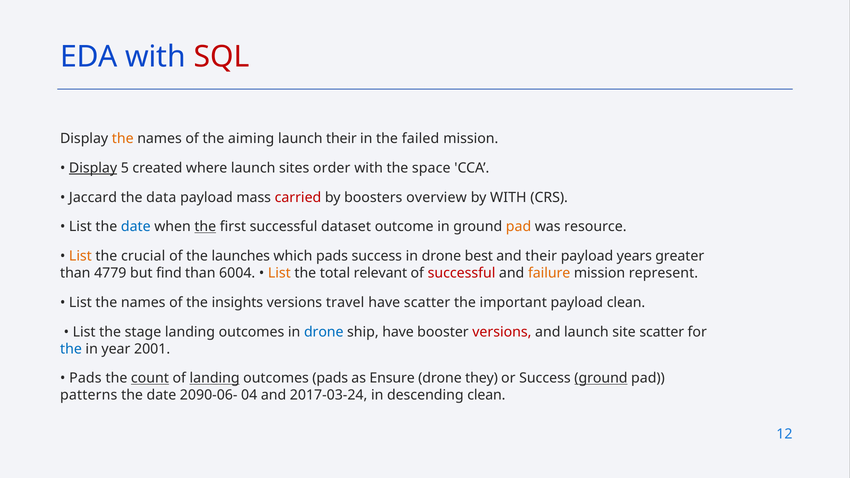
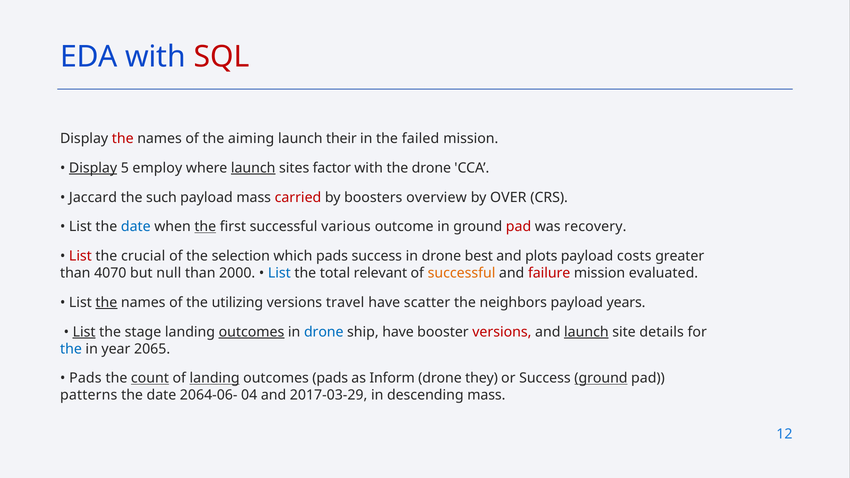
the at (123, 139) colour: orange -> red
created: created -> employ
launch at (253, 168) underline: none -> present
order: order -> factor
the space: space -> drone
data: data -> such
by WITH: WITH -> OVER
dataset: dataset -> various
pad at (519, 227) colour: orange -> red
resource: resource -> recovery
List at (80, 256) colour: orange -> red
launches: launches -> selection
and their: their -> plots
years: years -> costs
4779: 4779 -> 4070
find: find -> null
6004: 6004 -> 2000
List at (279, 273) colour: orange -> blue
successful at (462, 273) colour: red -> orange
failure colour: orange -> red
represent: represent -> evaluated
the at (106, 303) underline: none -> present
insights: insights -> utilizing
important: important -> neighbors
payload clean: clean -> years
List at (84, 332) underline: none -> present
outcomes at (251, 332) underline: none -> present
launch at (586, 332) underline: none -> present
site scatter: scatter -> details
2001: 2001 -> 2065
Ensure: Ensure -> Inform
2090-06-: 2090-06- -> 2064-06-
2017-03-24: 2017-03-24 -> 2017-03-29
descending clean: clean -> mass
